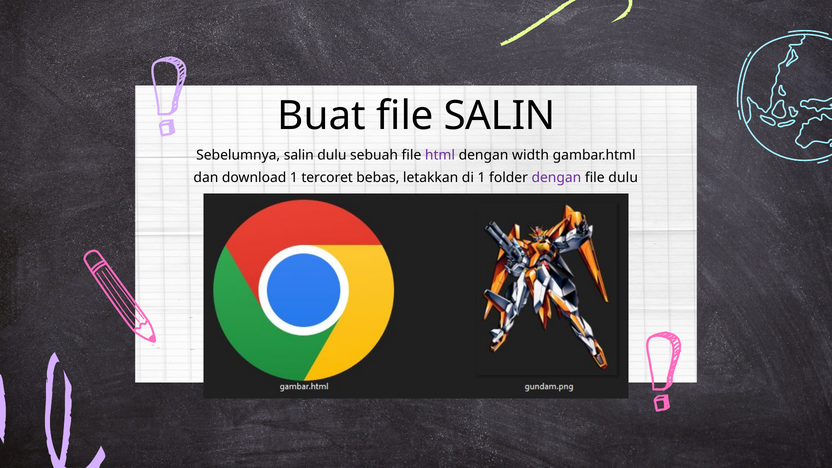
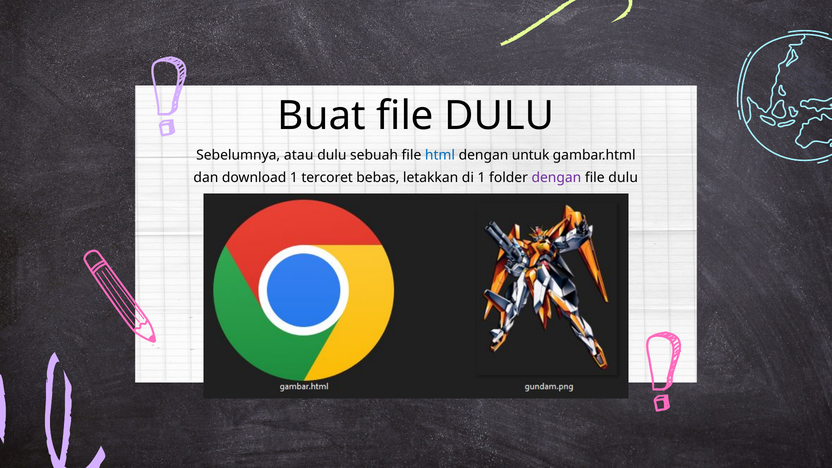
Buat file SALIN: SALIN -> DULU
Sebelumnya salin: salin -> atau
html colour: purple -> blue
width: width -> untuk
